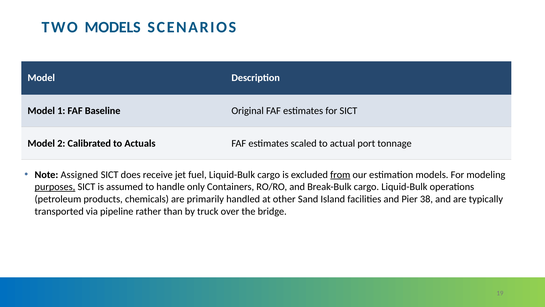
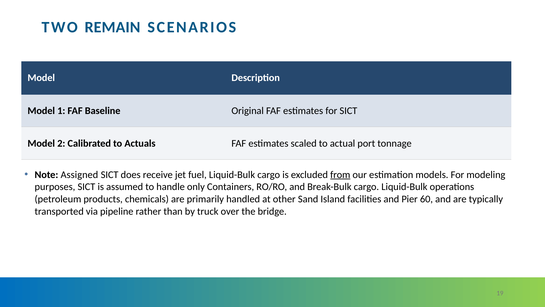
TWO MODELS: MODELS -> REMAIN
purposes underline: present -> none
38: 38 -> 60
